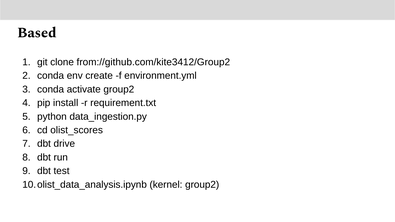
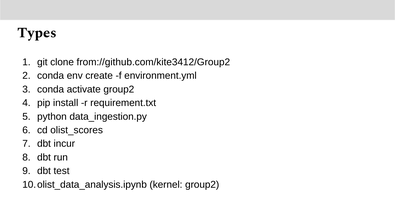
Based: Based -> Types
drive: drive -> incur
